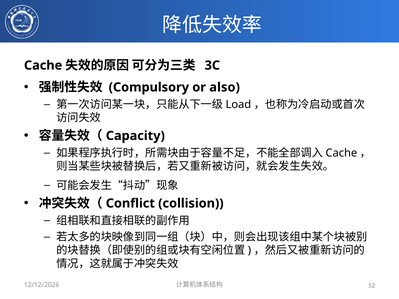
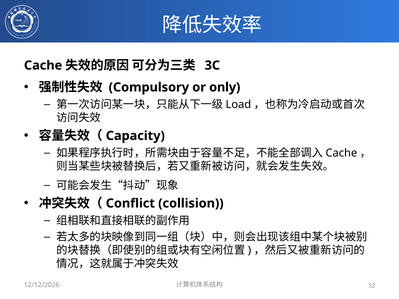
also: also -> only
